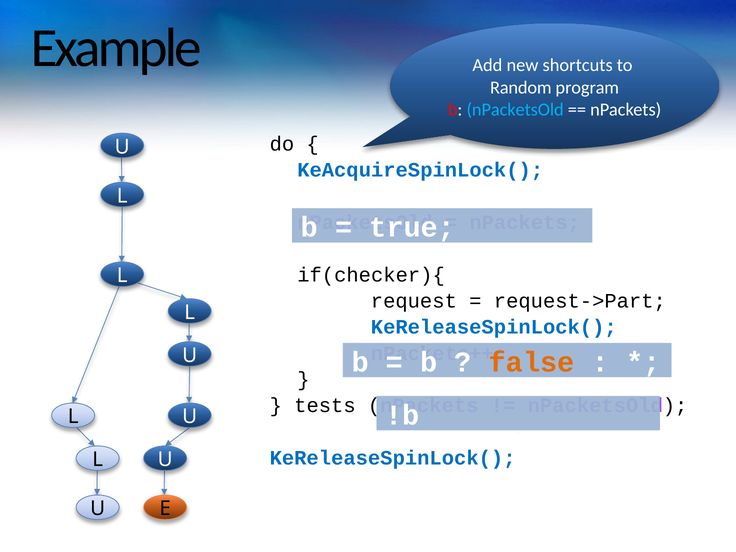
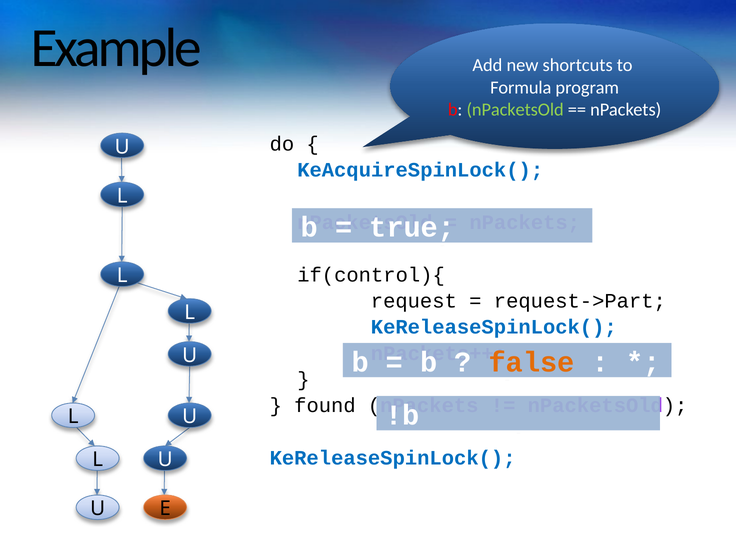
Random: Random -> Formula
nPacketsOld at (515, 110) colour: light blue -> light green
if(checker){: if(checker){ -> if(control){
tests: tests -> found
